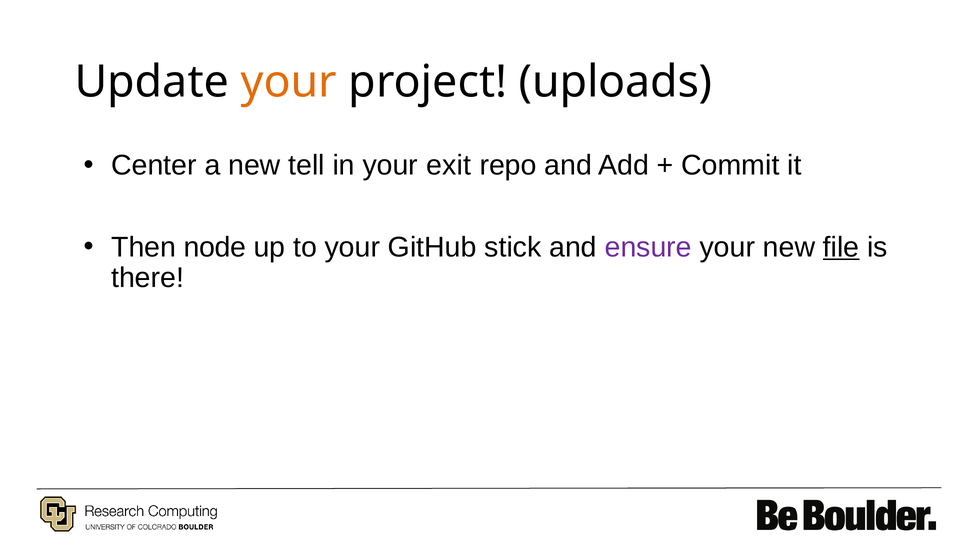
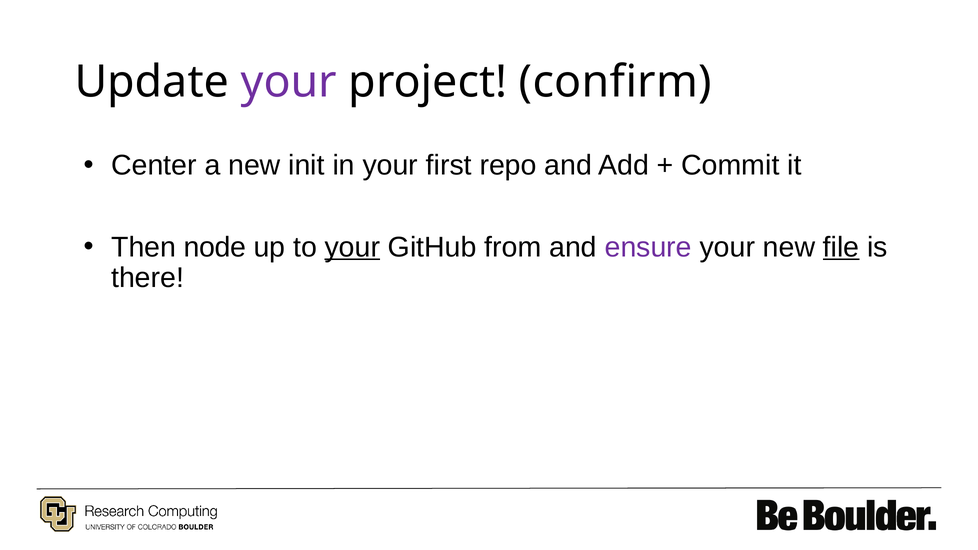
your at (289, 82) colour: orange -> purple
uploads: uploads -> confirm
tell: tell -> init
exit: exit -> first
your at (352, 247) underline: none -> present
stick: stick -> from
